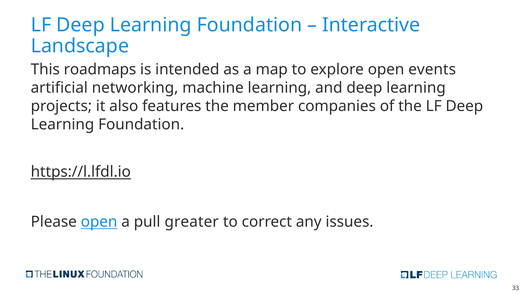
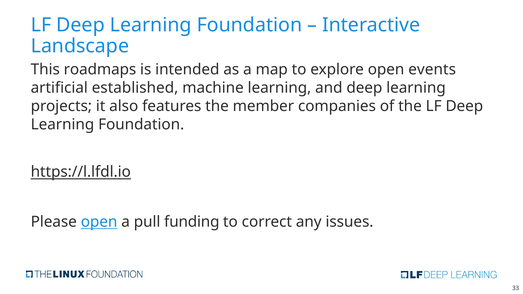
networking: networking -> established
greater: greater -> funding
